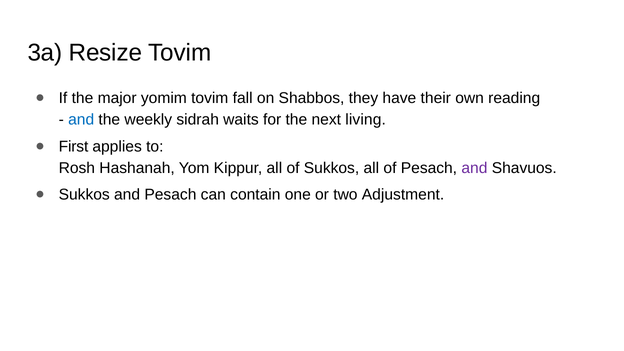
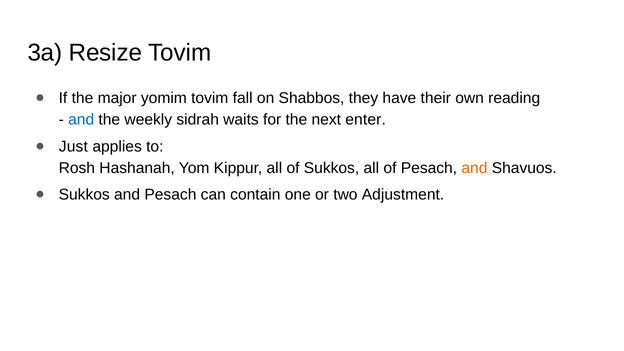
living: living -> enter
First: First -> Just
and at (474, 168) colour: purple -> orange
